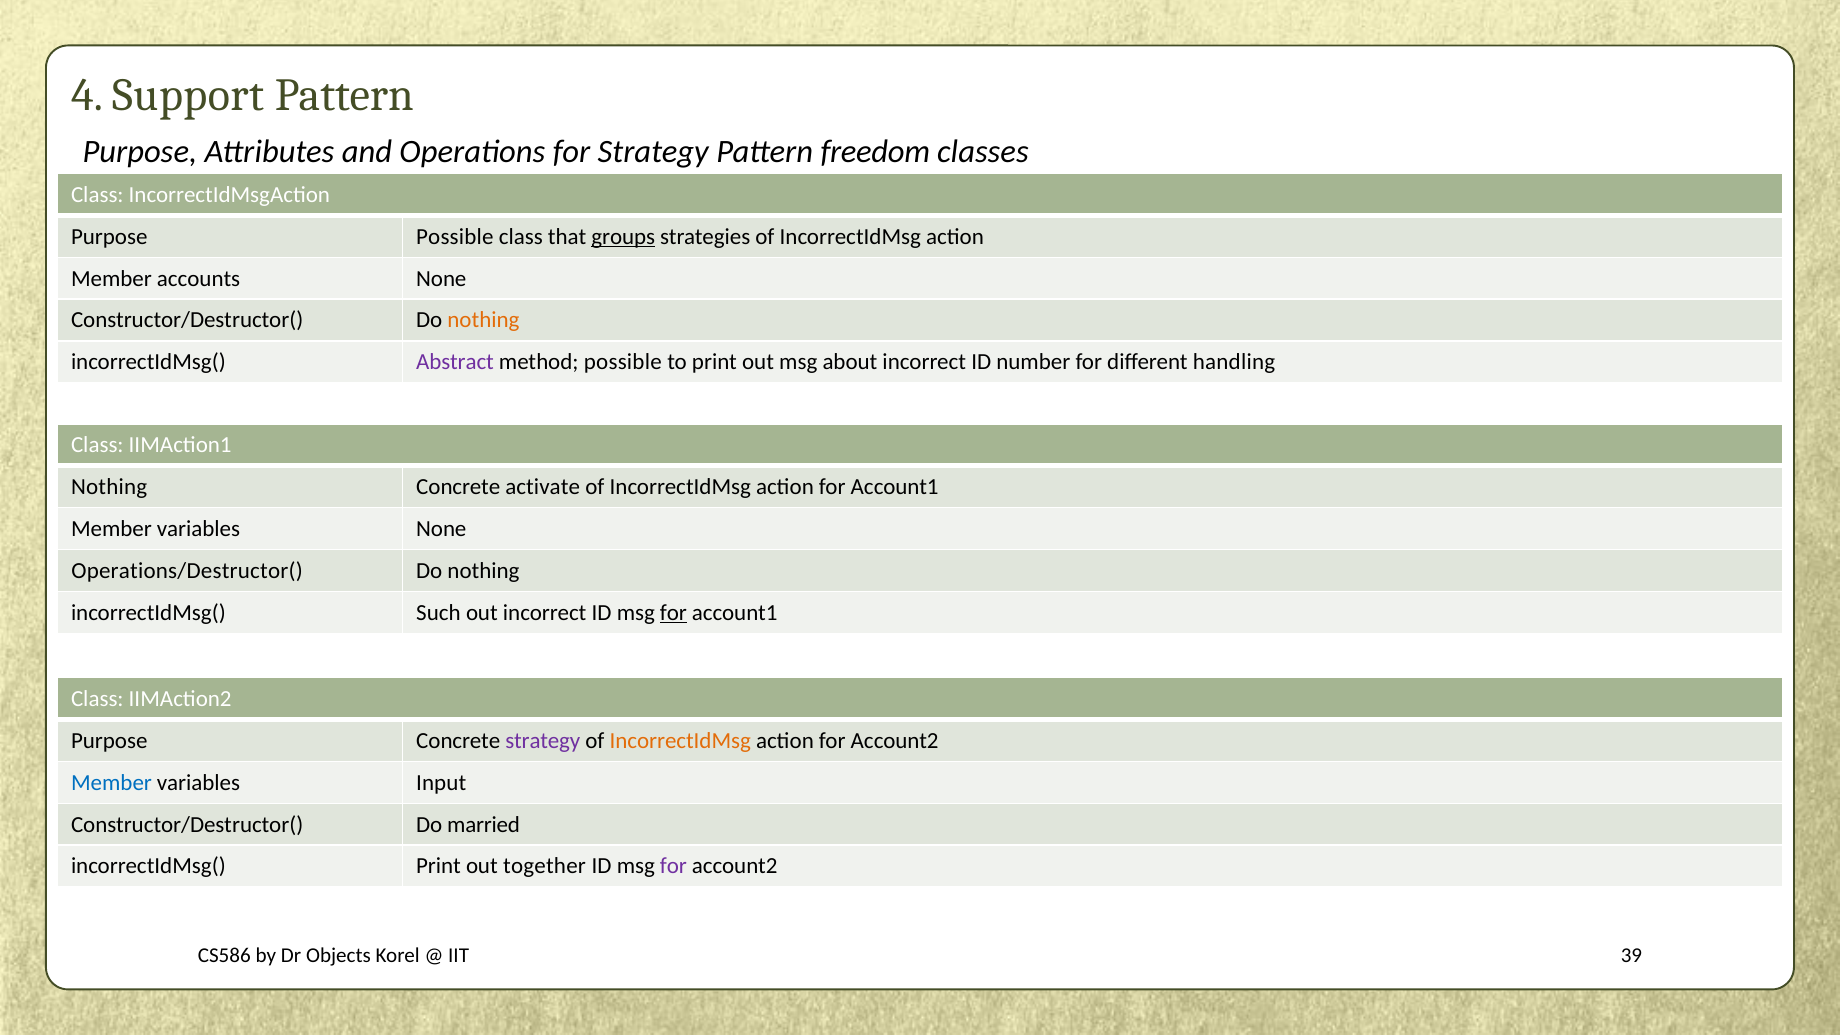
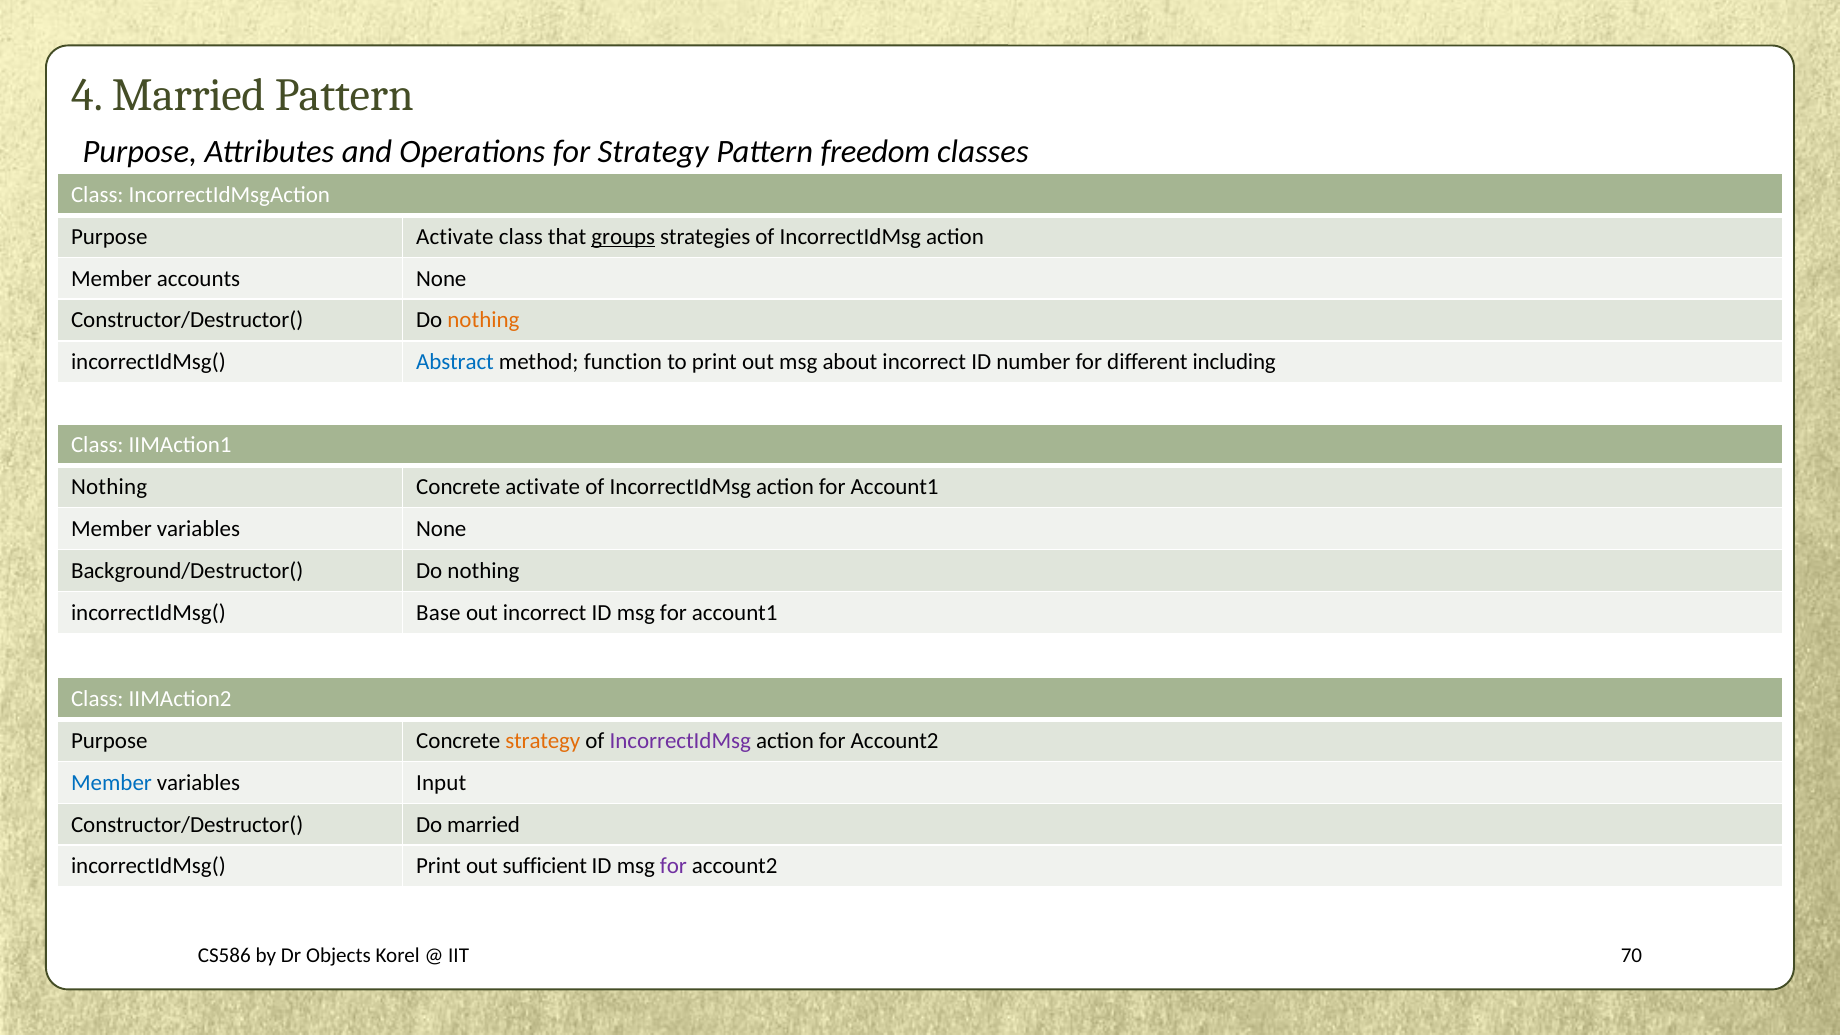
4 Support: Support -> Married
Purpose Possible: Possible -> Activate
Abstract colour: purple -> blue
method possible: possible -> function
handling: handling -> including
Operations/Destructor(: Operations/Destructor( -> Background/Destructor(
Such: Such -> Base
for at (673, 613) underline: present -> none
strategy at (543, 741) colour: purple -> orange
IncorrectIdMsg at (680, 741) colour: orange -> purple
together: together -> sufficient
39: 39 -> 70
